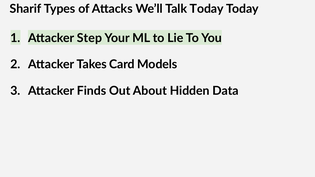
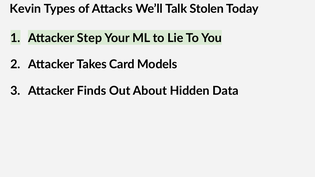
Sharif: Sharif -> Kevin
Talk Today: Today -> Stolen
